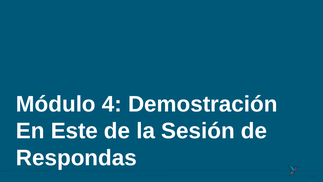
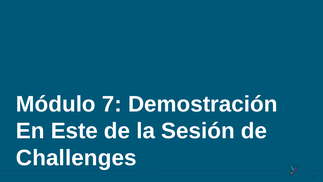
4: 4 -> 7
Respondas: Respondas -> Challenges
